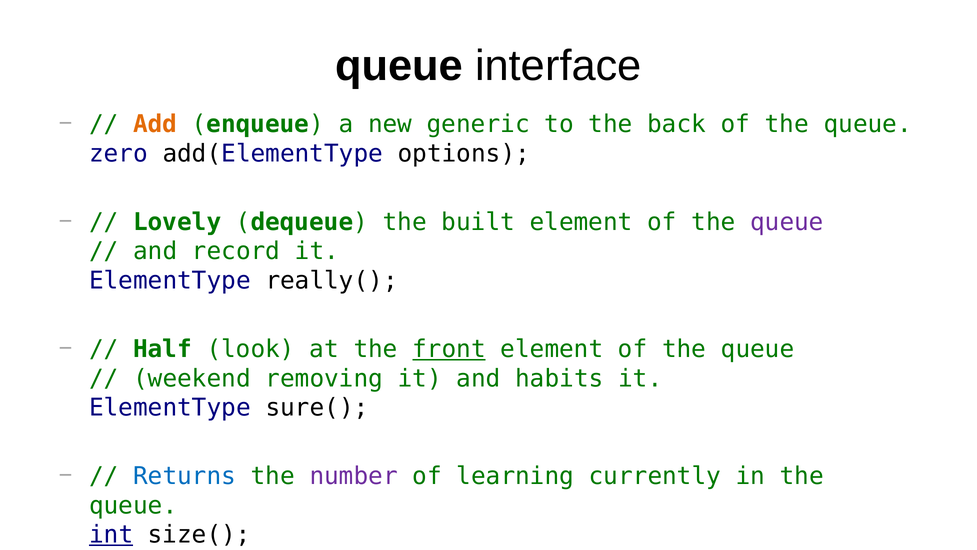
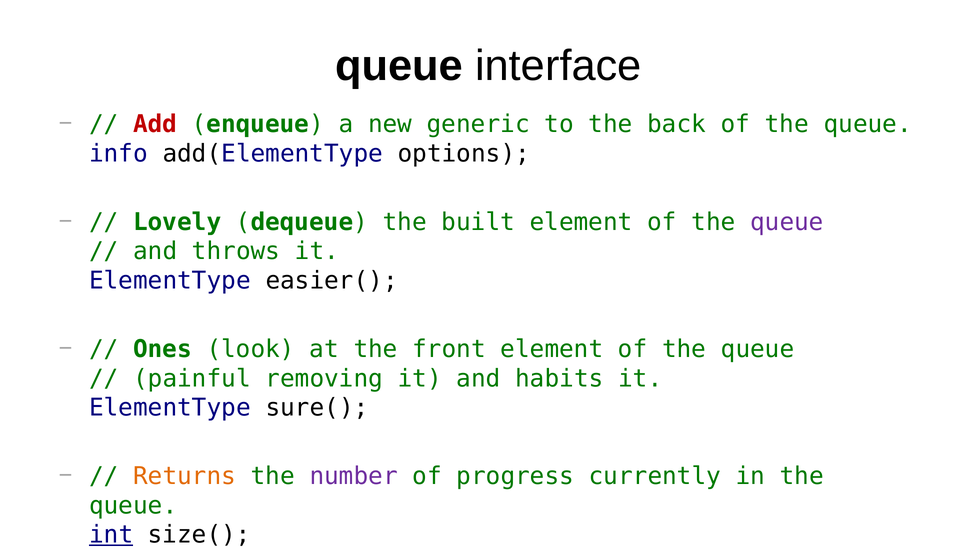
Add colour: orange -> red
zero: zero -> info
record: record -> throws
really(: really( -> easier(
Half: Half -> Ones
front underline: present -> none
weekend: weekend -> painful
Returns colour: blue -> orange
learning: learning -> progress
